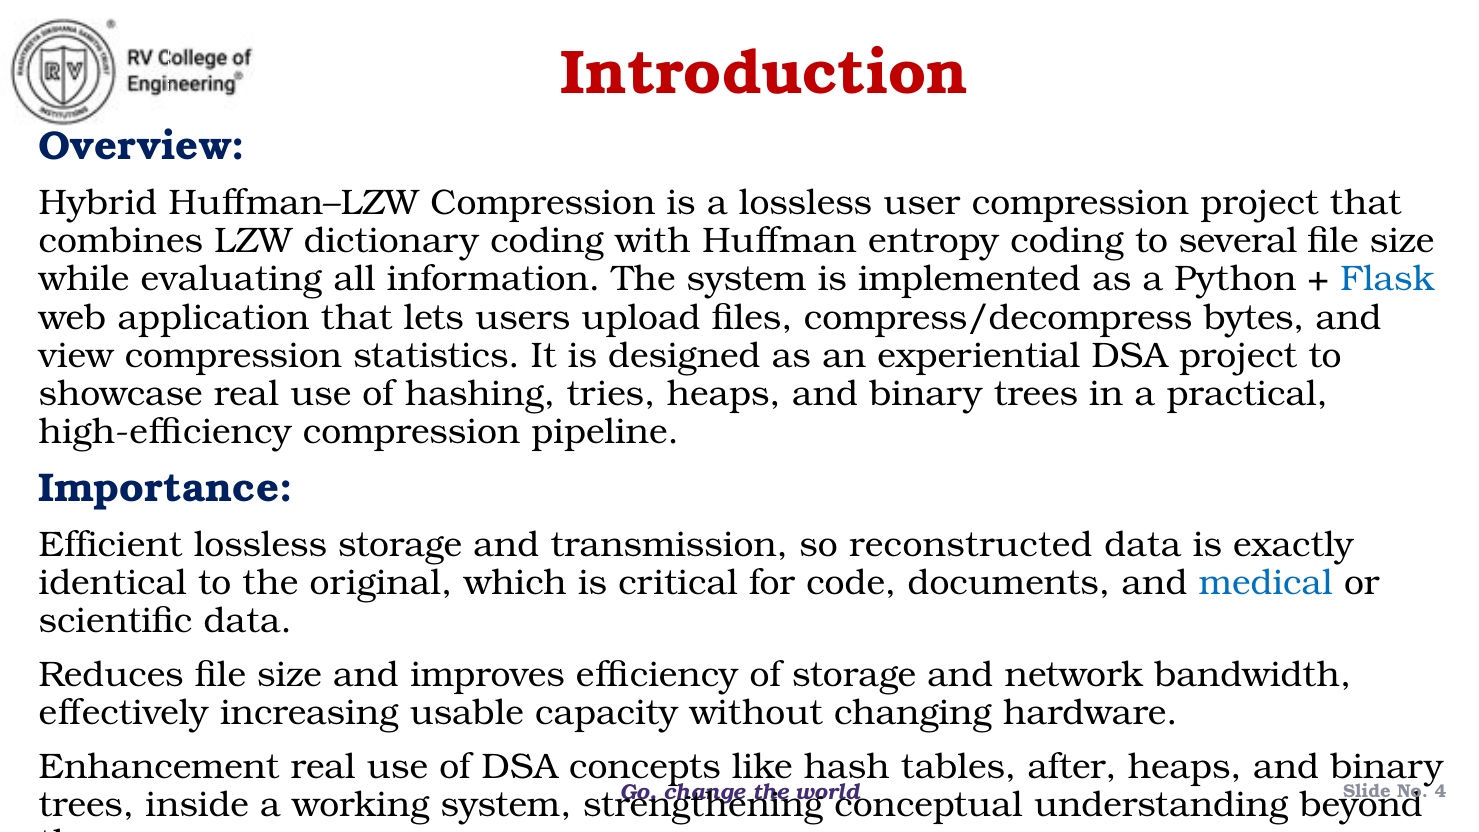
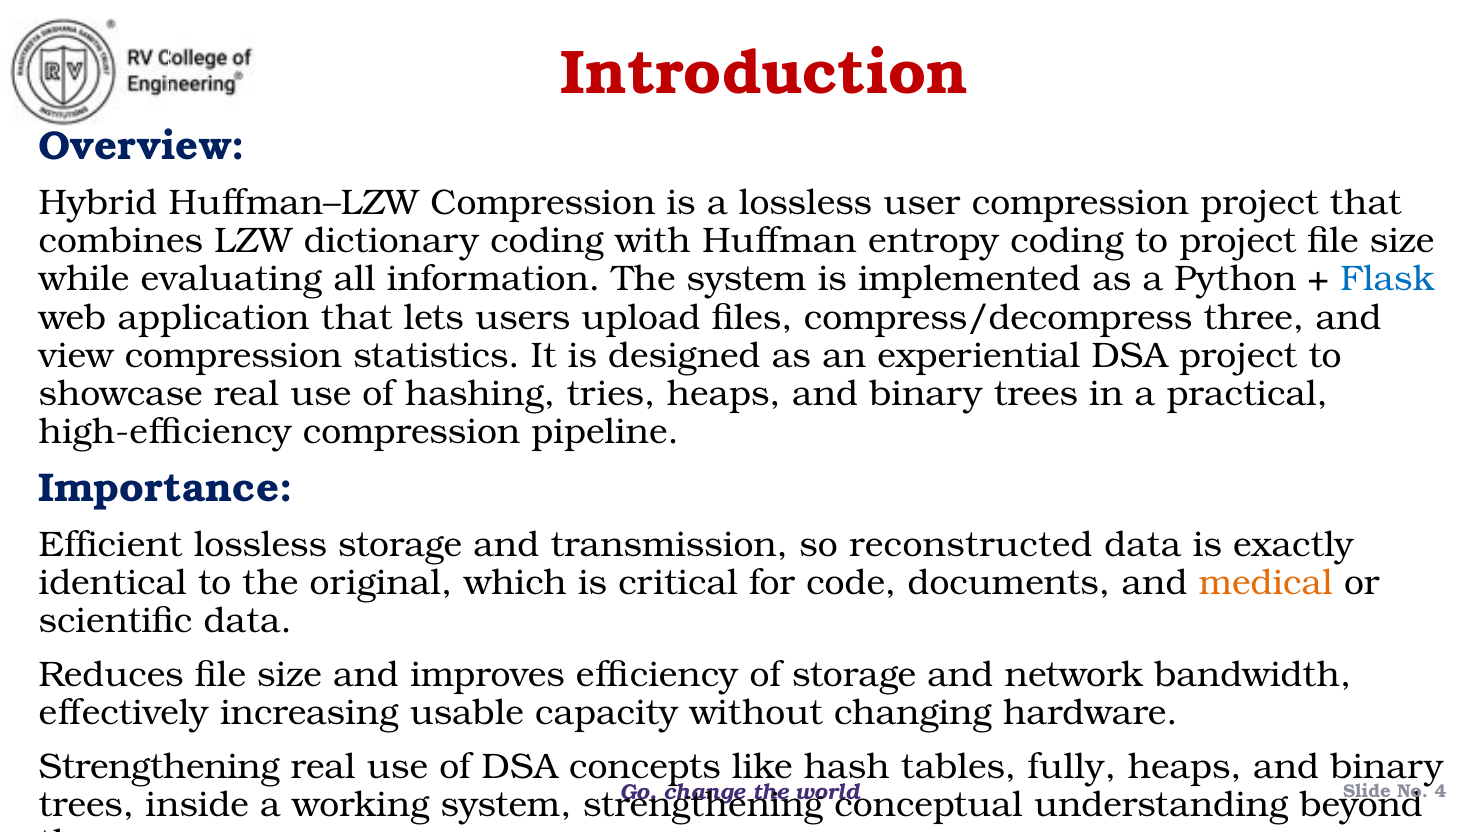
to several: several -> project
bytes: bytes -> three
medical colour: blue -> orange
Enhancement at (159, 767): Enhancement -> Strengthening
after: after -> fully
